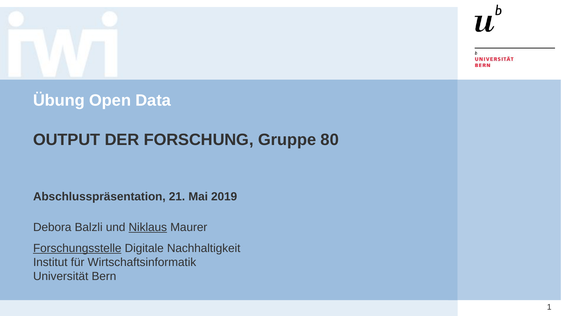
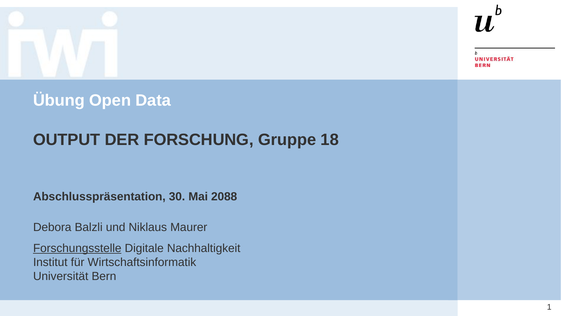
80: 80 -> 18
21: 21 -> 30
2019: 2019 -> 2088
Niklaus underline: present -> none
